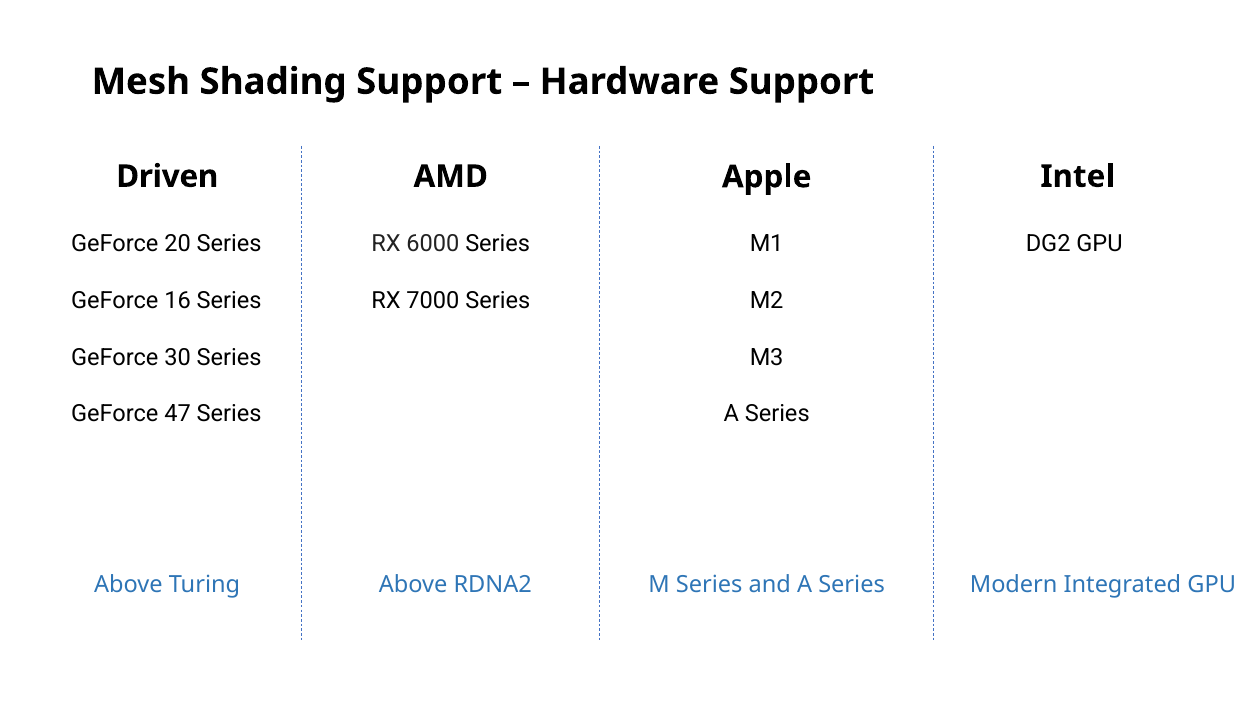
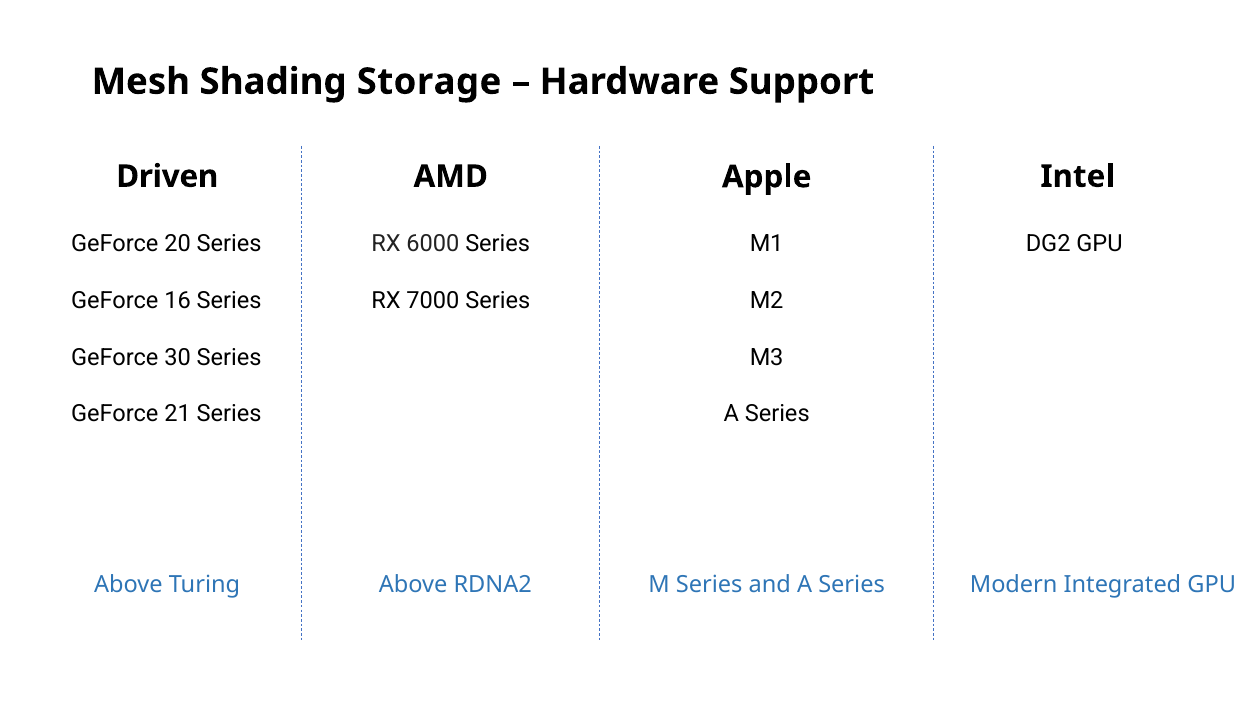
Shading Support: Support -> Storage
47: 47 -> 21
